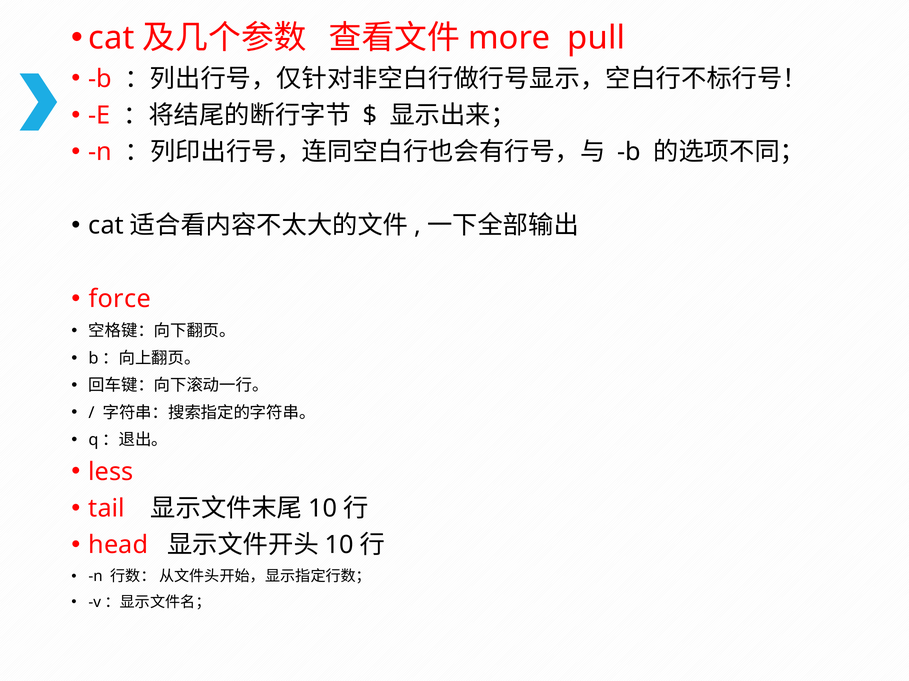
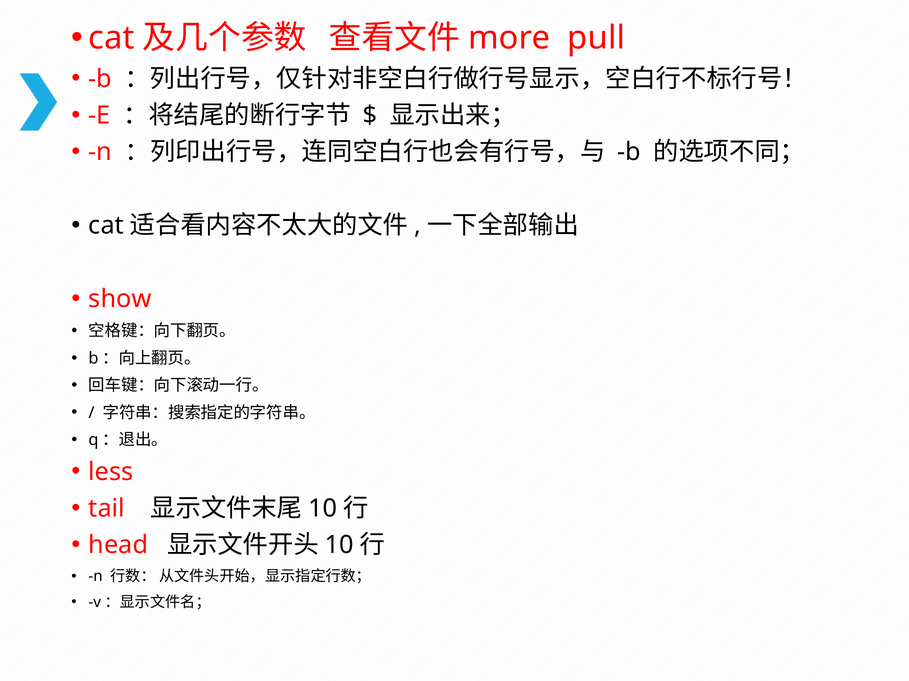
force: force -> show
